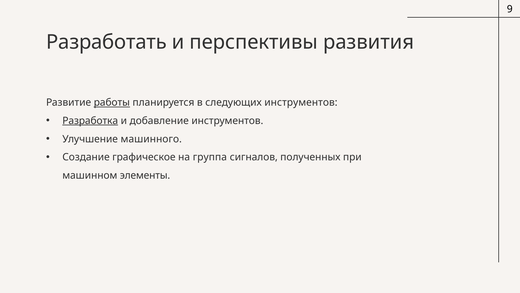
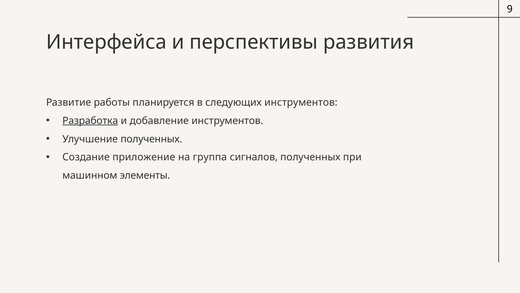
Разработать: Разработать -> Интерфейса
работы underline: present -> none
Улучшение машинного: машинного -> полученных
графическое: графическое -> приложение
